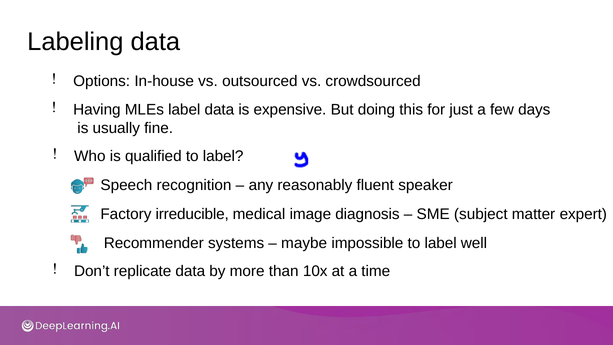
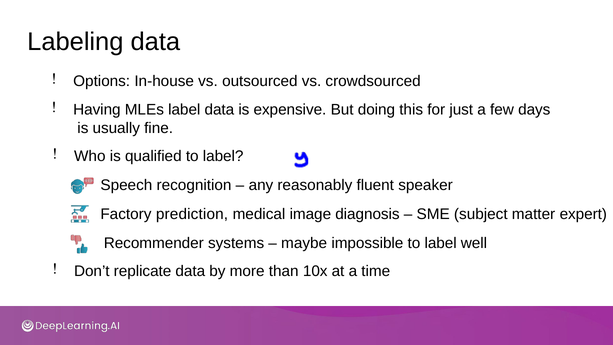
irreducible: irreducible -> prediction
